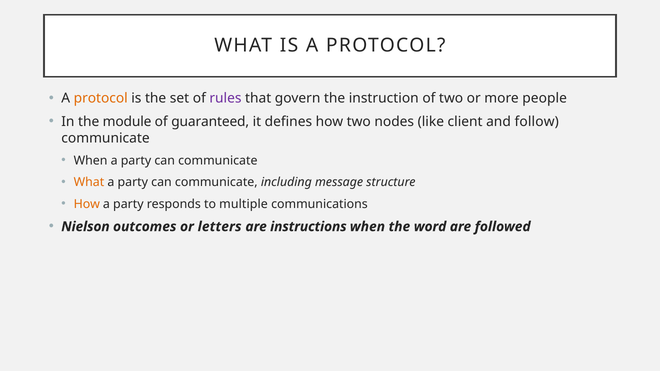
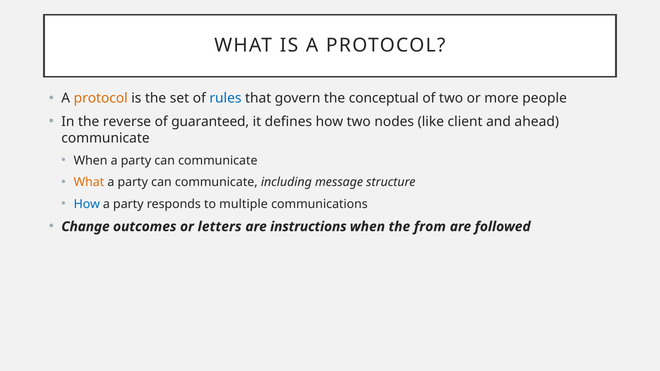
rules colour: purple -> blue
instruction: instruction -> conceptual
module: module -> reverse
follow: follow -> ahead
How at (87, 204) colour: orange -> blue
Nielson: Nielson -> Change
word: word -> from
